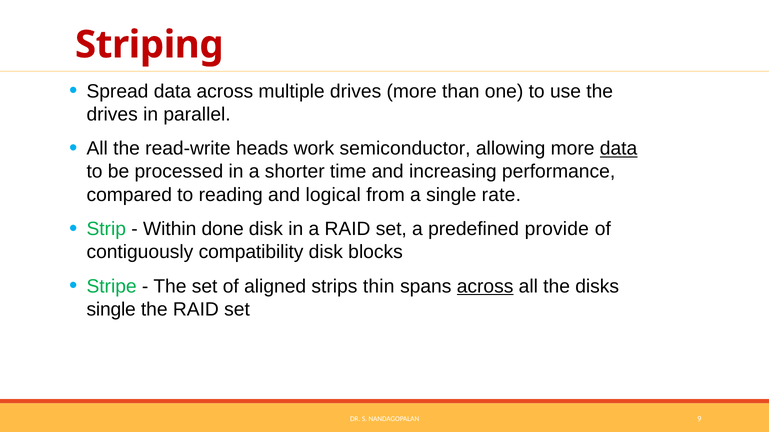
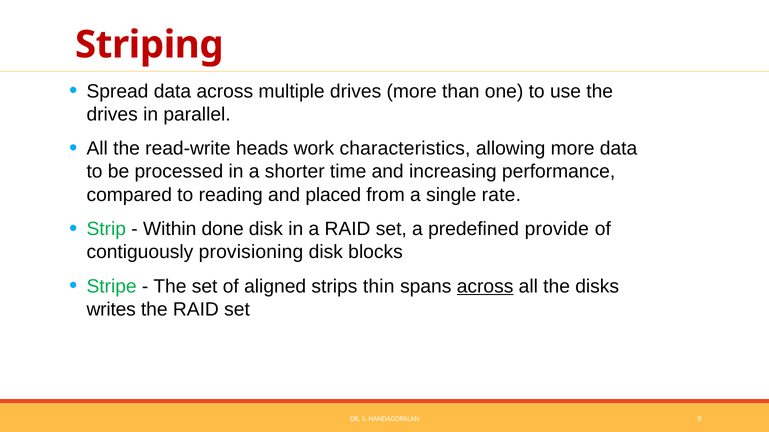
semiconductor: semiconductor -> characteristics
data at (619, 149) underline: present -> none
logical: logical -> placed
compatibility: compatibility -> provisioning
single at (111, 310): single -> writes
